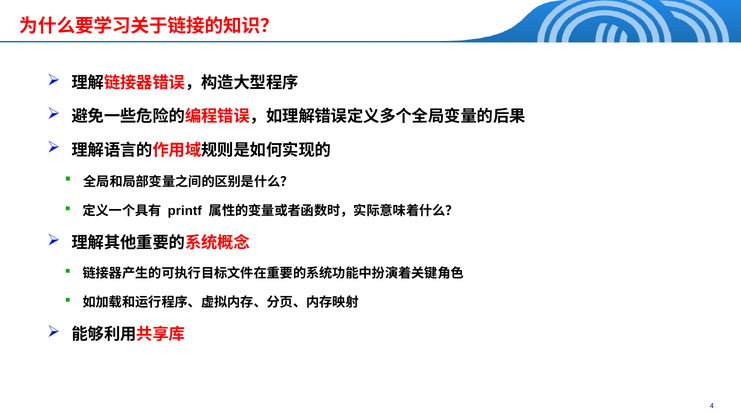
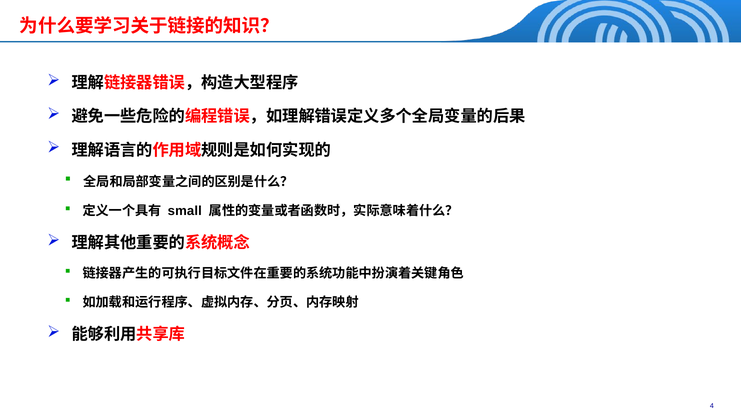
printf: printf -> small
